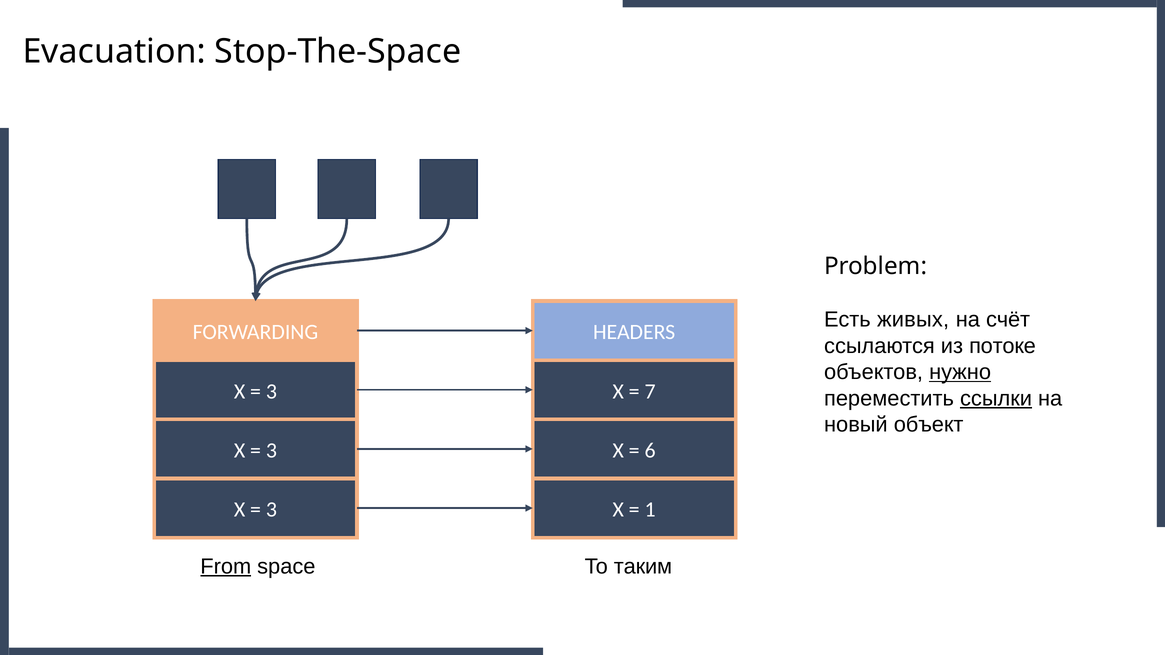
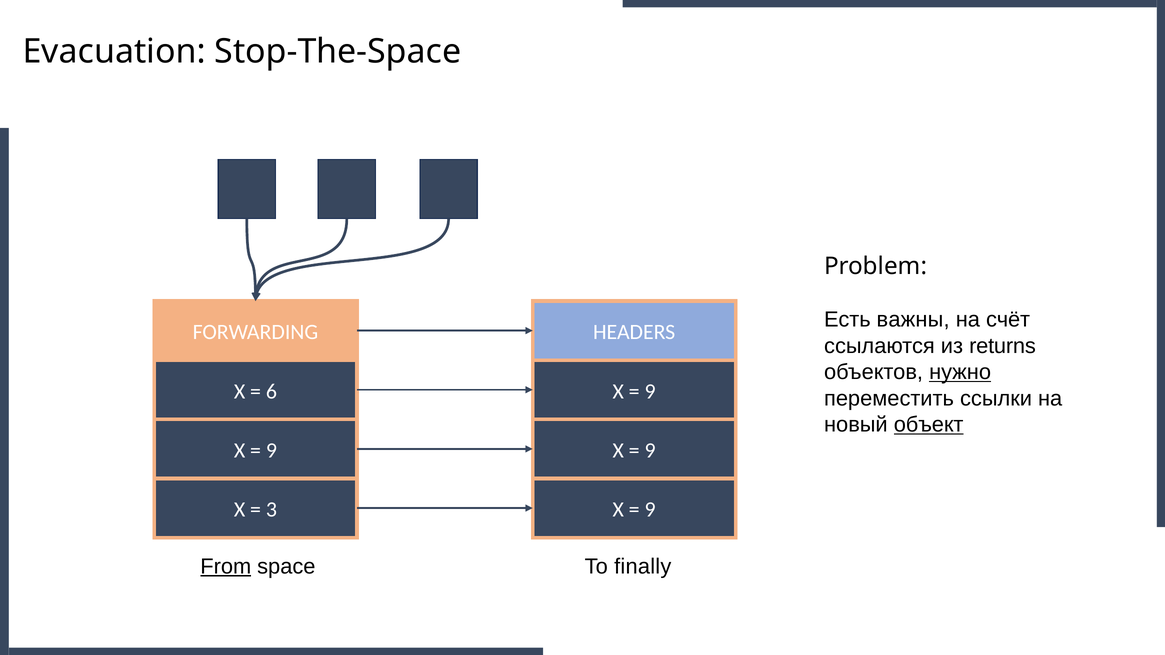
живых: живых -> важны
потоке: потоке -> returns
3 at (271, 391): 3 -> 6
7 at (650, 391): 7 -> 9
ссылки underline: present -> none
объект underline: none -> present
3 at (271, 451): 3 -> 9
6 at (650, 451): 6 -> 9
1 at (650, 510): 1 -> 9
таким: таким -> finally
